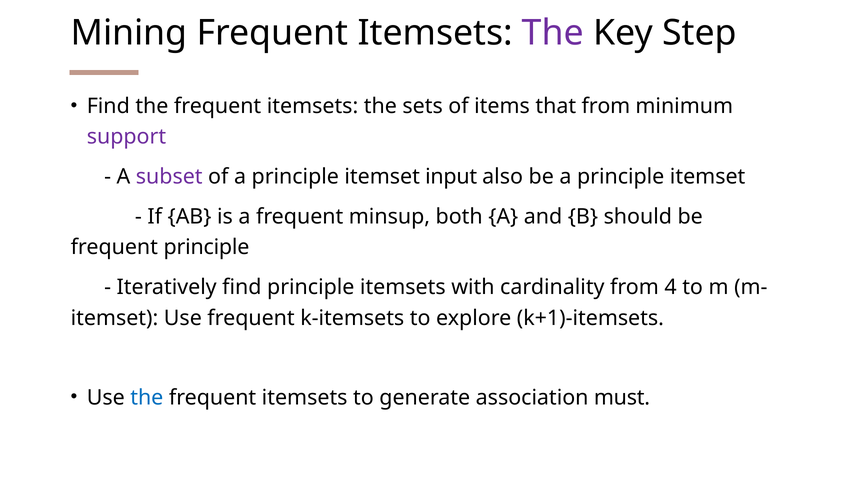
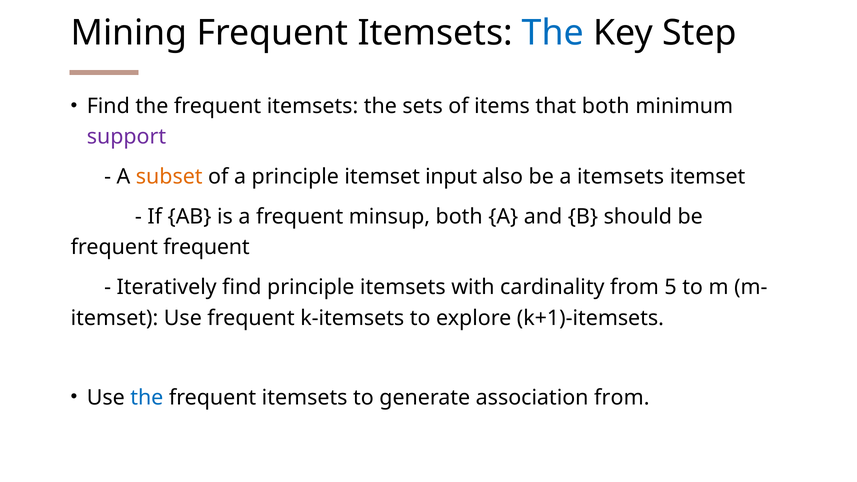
The at (553, 33) colour: purple -> blue
that from: from -> both
subset colour: purple -> orange
be a principle: principle -> itemsets
frequent principle: principle -> frequent
4: 4 -> 5
association must: must -> from
